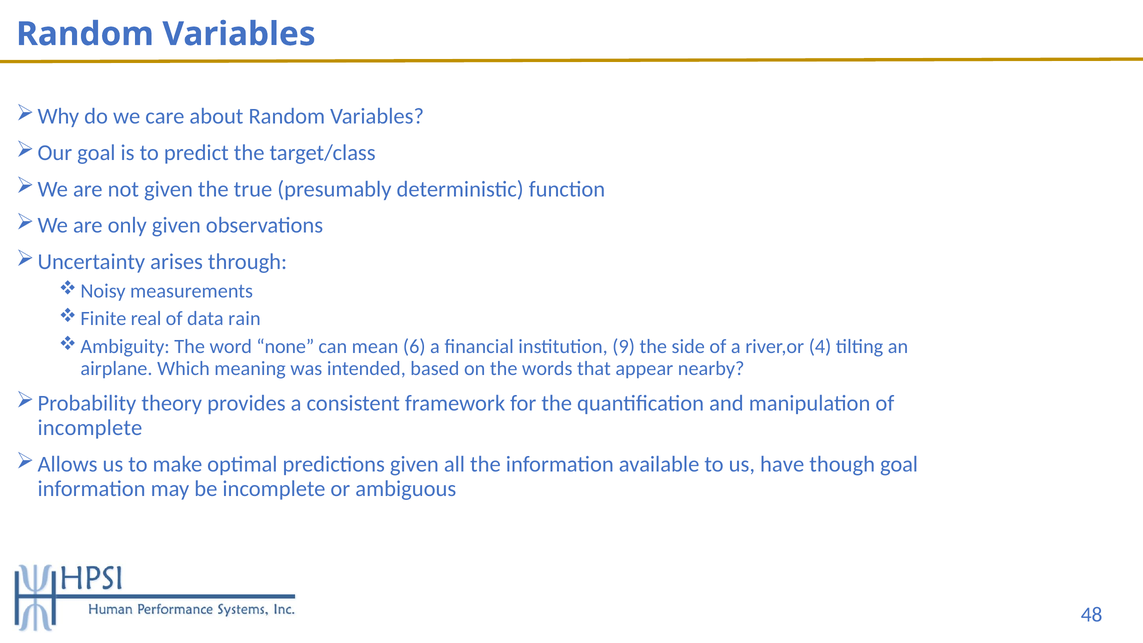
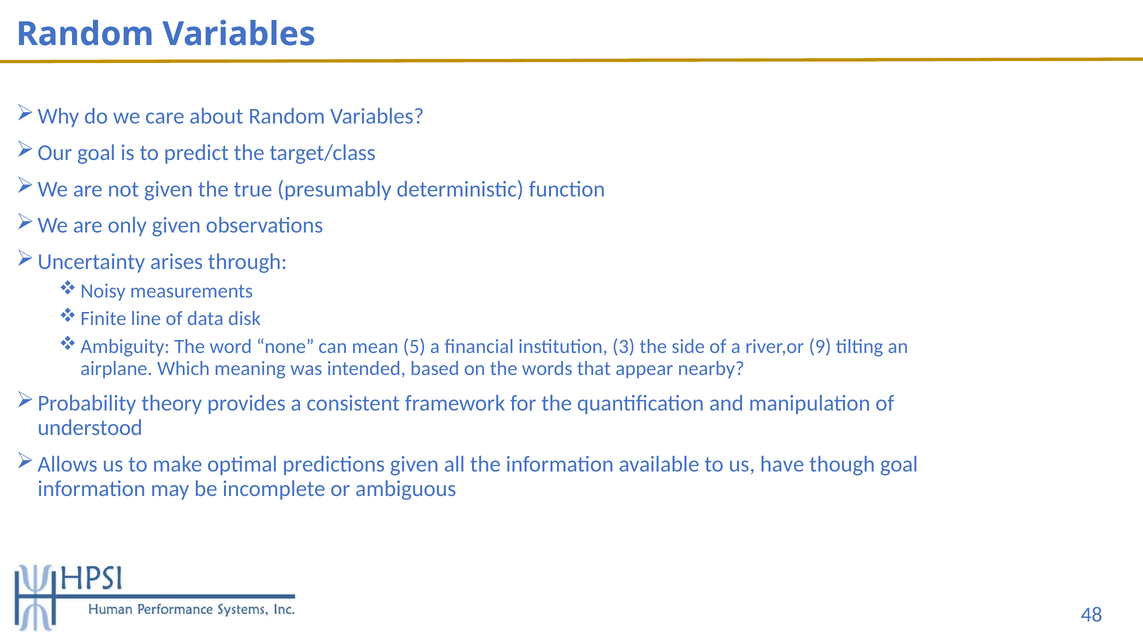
real: real -> line
rain: rain -> disk
6: 6 -> 5
9: 9 -> 3
4: 4 -> 9
incomplete at (90, 428): incomplete -> understood
